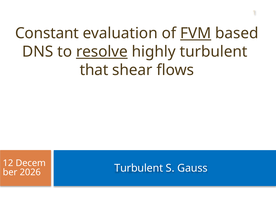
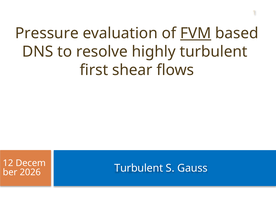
Constant: Constant -> Pressure
resolve underline: present -> none
that: that -> first
